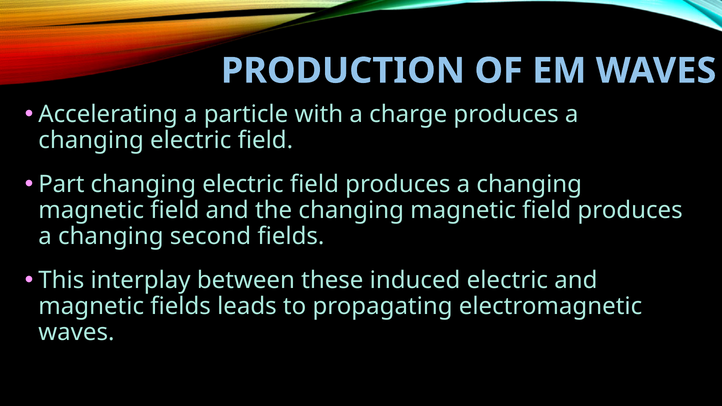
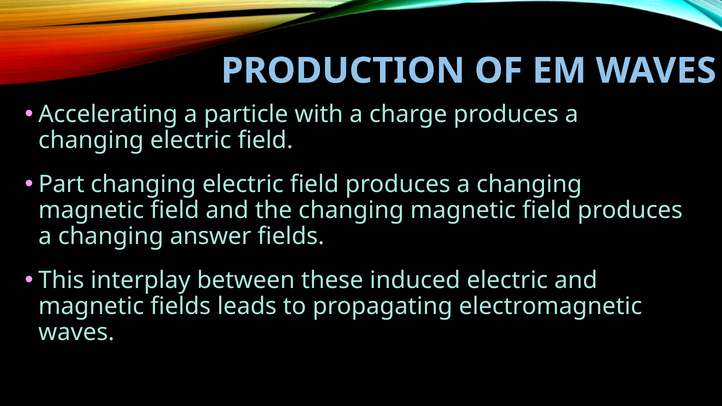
second: second -> answer
